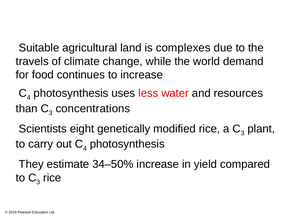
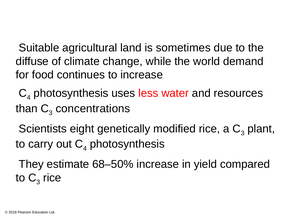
complexes: complexes -> sometimes
travels: travels -> diffuse
34–50%: 34–50% -> 68–50%
